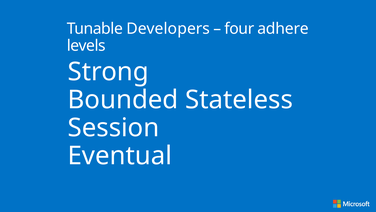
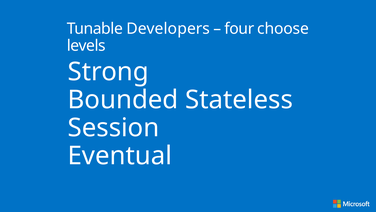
adhere: adhere -> choose
